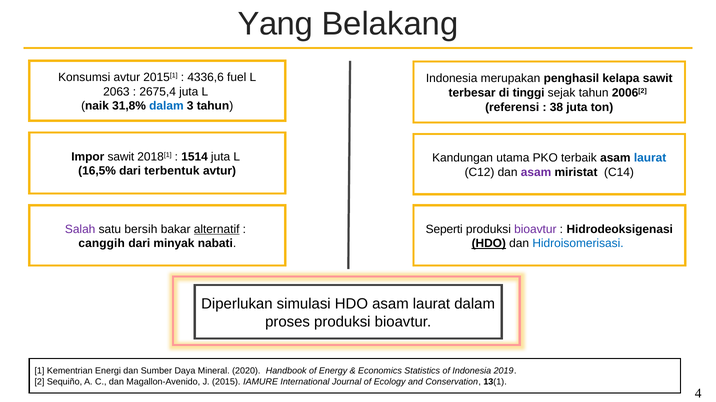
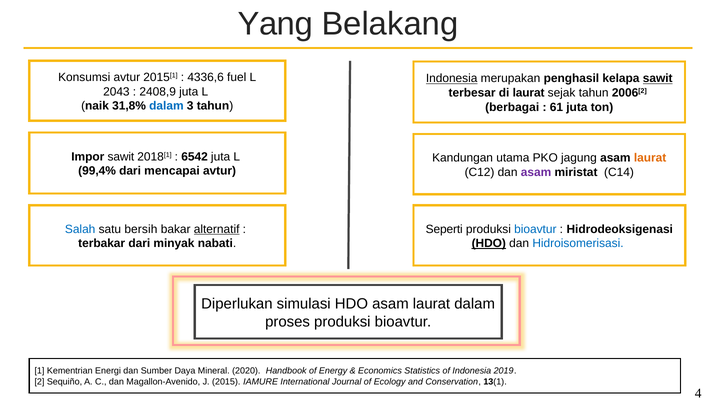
Indonesia at (452, 79) underline: none -> present
sawit at (658, 79) underline: none -> present
2063: 2063 -> 2043
2675,4: 2675,4 -> 2408,9
di tinggi: tinggi -> laurat
referensi: referensi -> berbagai
38: 38 -> 61
1514: 1514 -> 6542
terbaik: terbaik -> jagung
laurat at (650, 158) colour: blue -> orange
16,5%: 16,5% -> 99,4%
terbentuk: terbentuk -> mencapai
Salah colour: purple -> blue
bioavtur at (535, 230) colour: purple -> blue
canggih: canggih -> terbakar
